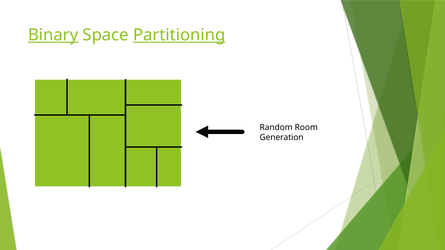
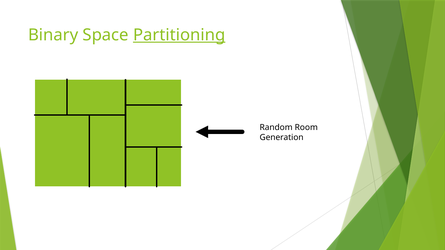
Binary underline: present -> none
